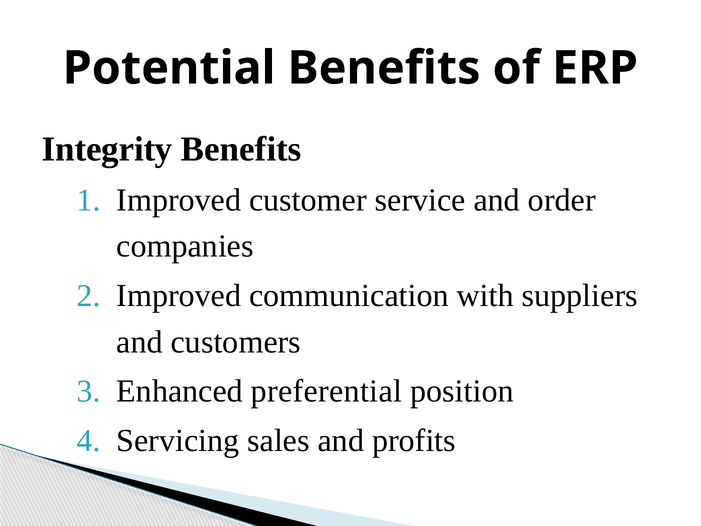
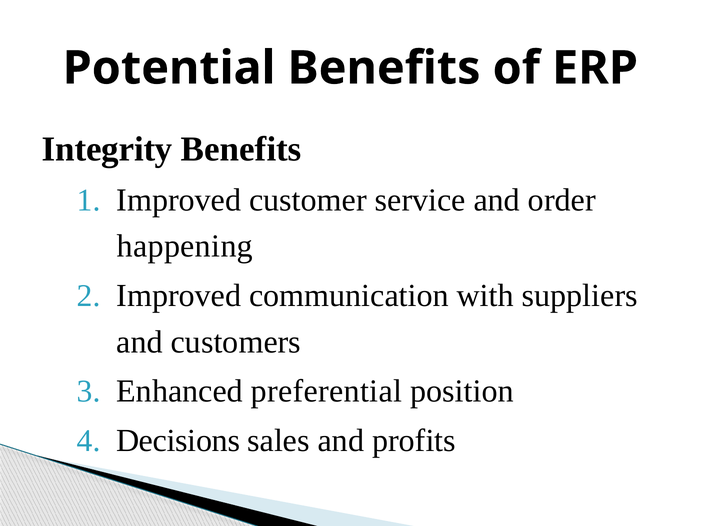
companies: companies -> happening
Servicing: Servicing -> Decisions
